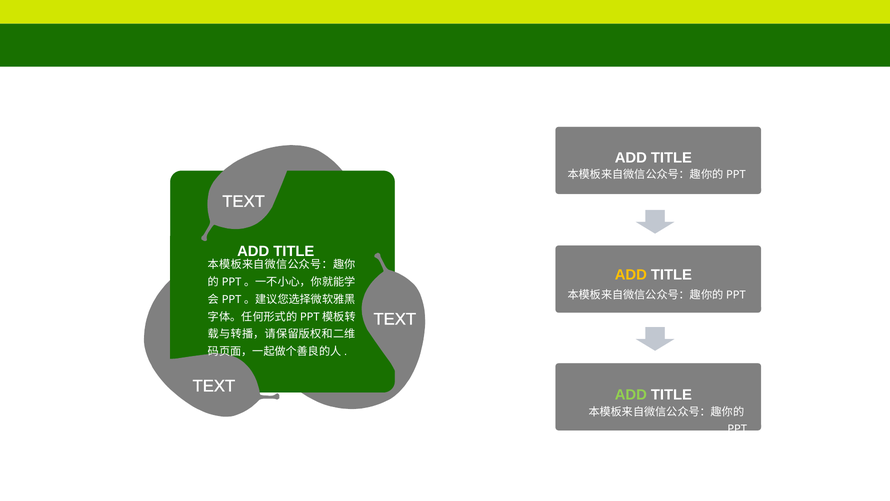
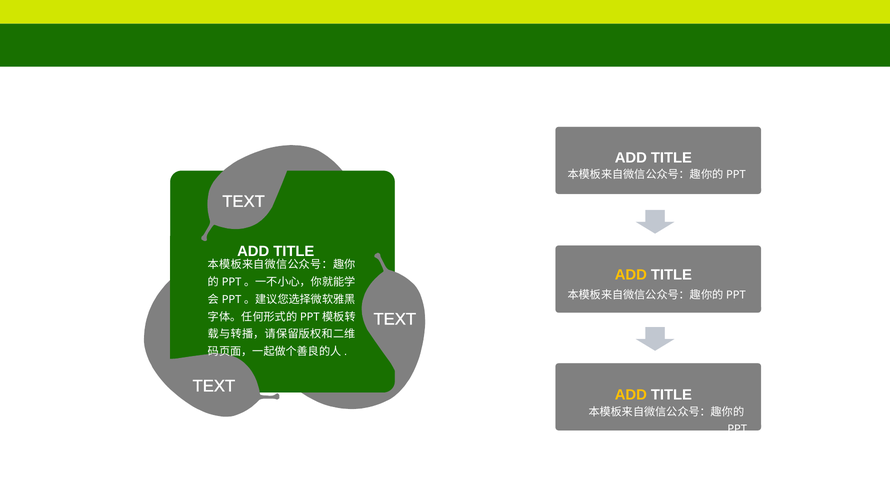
ADD at (631, 395) colour: light green -> yellow
